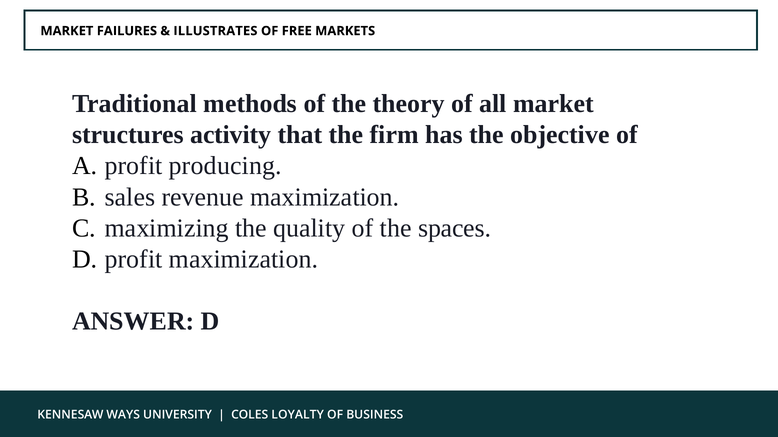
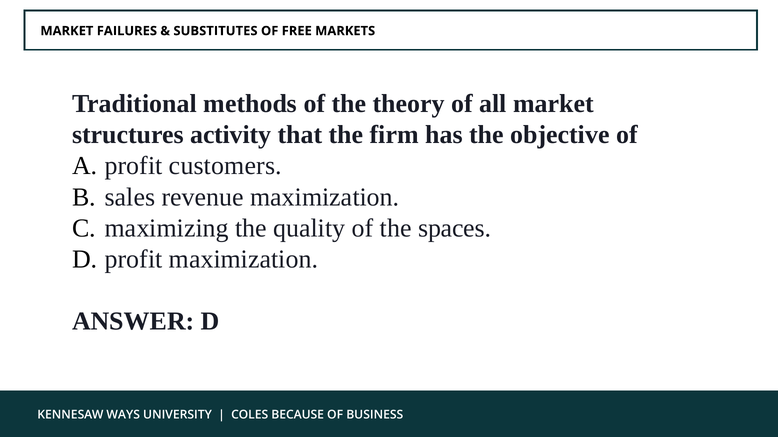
ILLUSTRATES: ILLUSTRATES -> SUBSTITUTES
producing: producing -> customers
LOYALTY: LOYALTY -> BECAUSE
